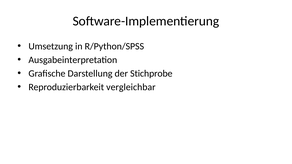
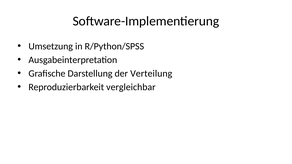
Stichprobe: Stichprobe -> Verteilung
